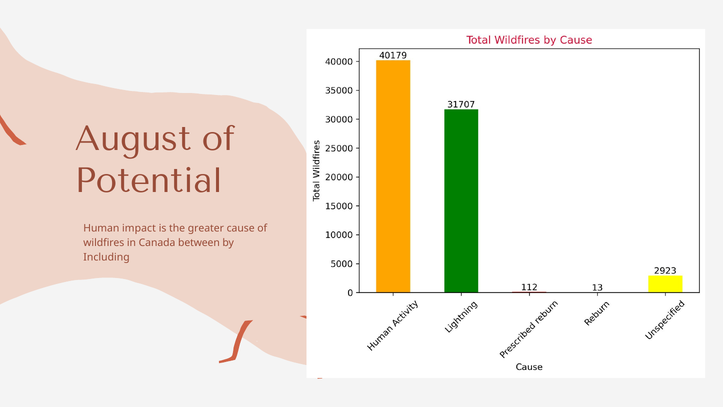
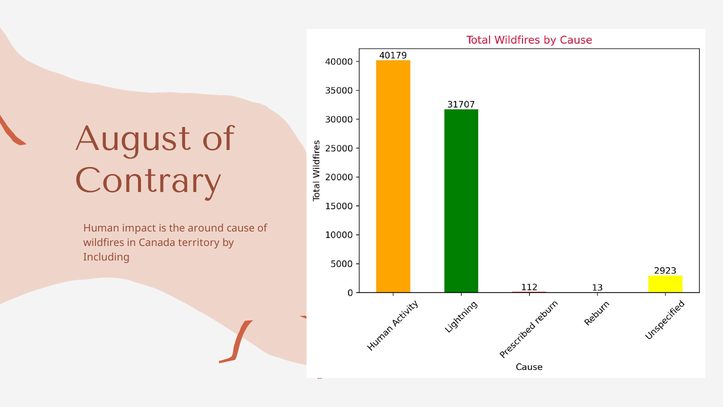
Potential: Potential -> Contrary
greater: greater -> around
between: between -> territory
